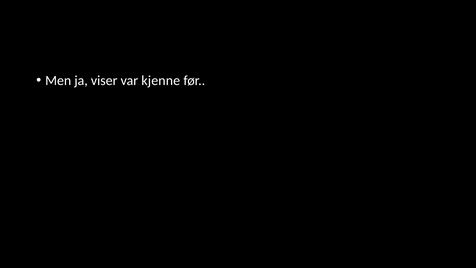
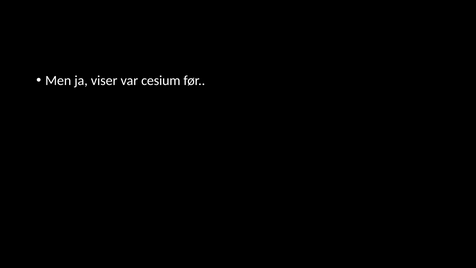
kjenne: kjenne -> cesium
